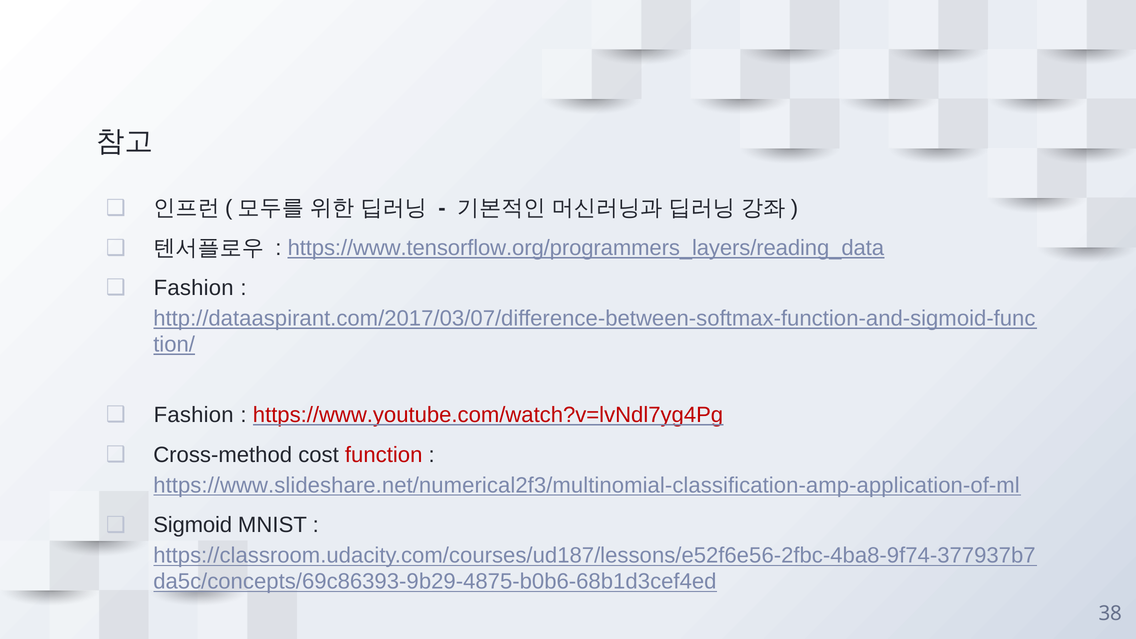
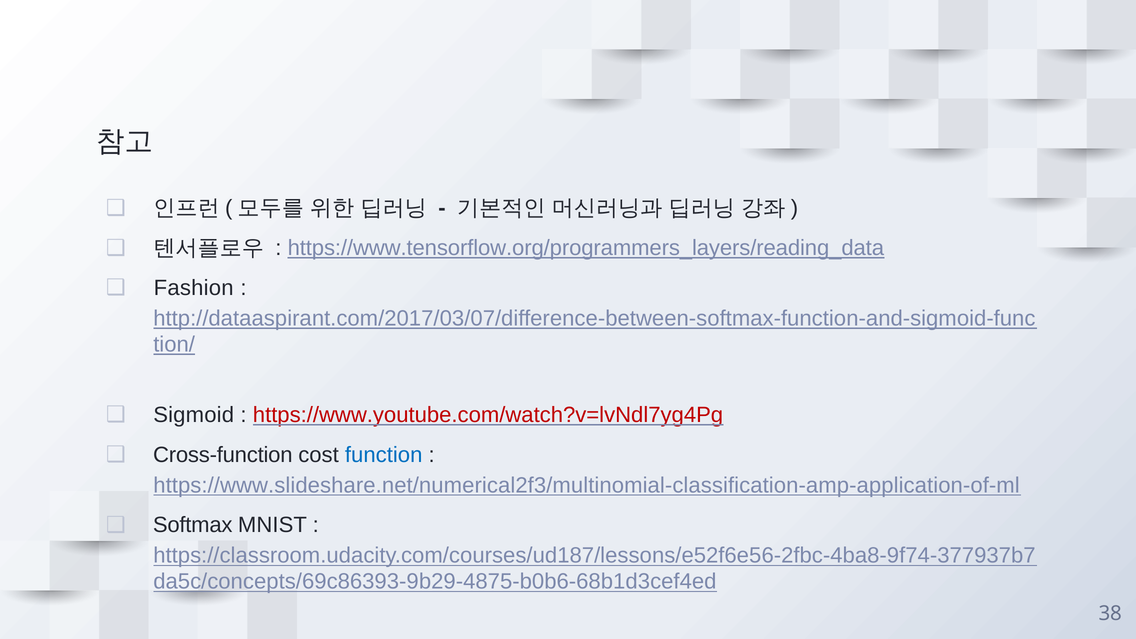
Fashion at (194, 415): Fashion -> Sigmoid
Cross-method: Cross-method -> Cross-function
function colour: red -> blue
Sigmoid: Sigmoid -> Softmax
